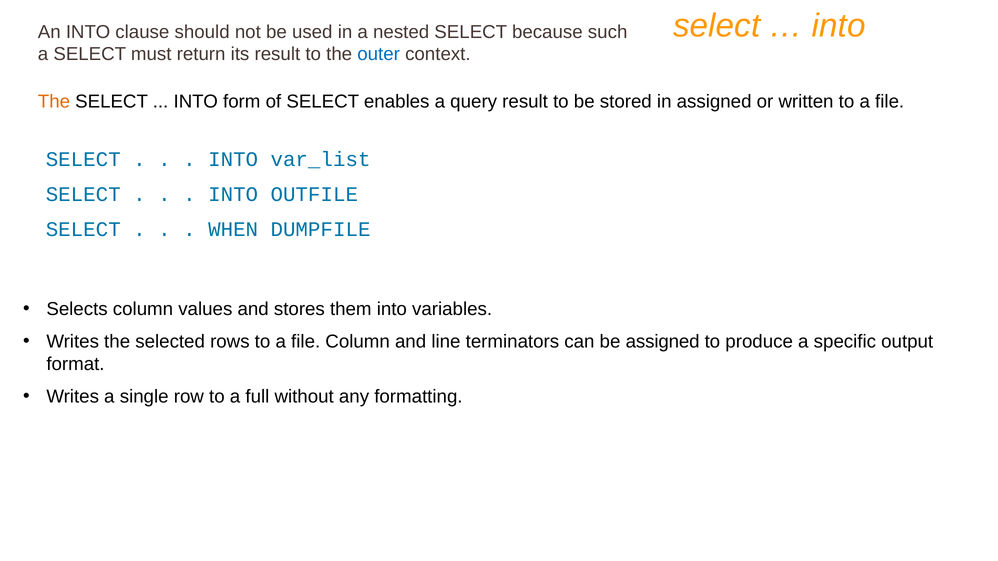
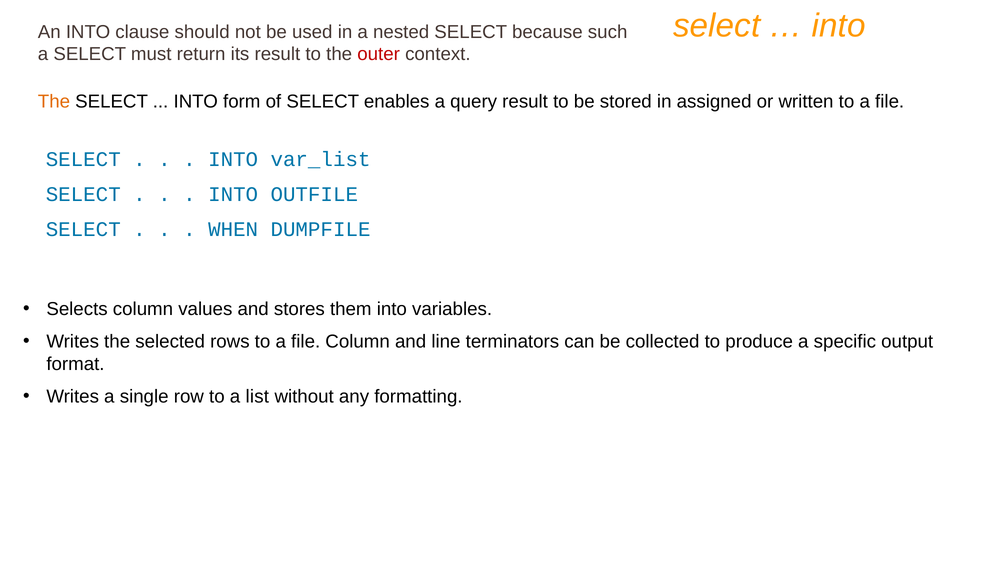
outer colour: blue -> red
be assigned: assigned -> collected
full: full -> list
